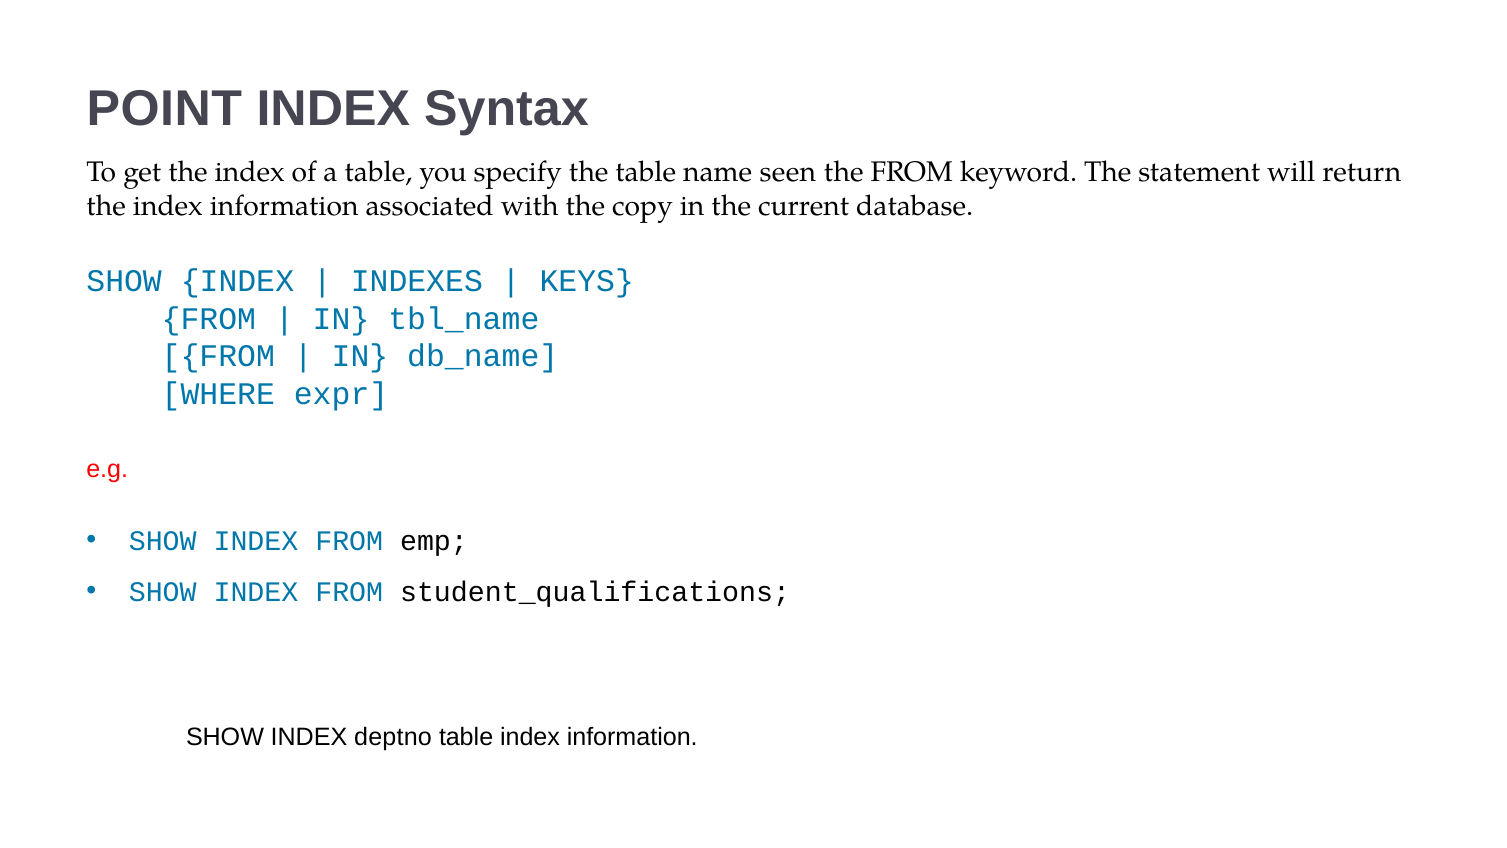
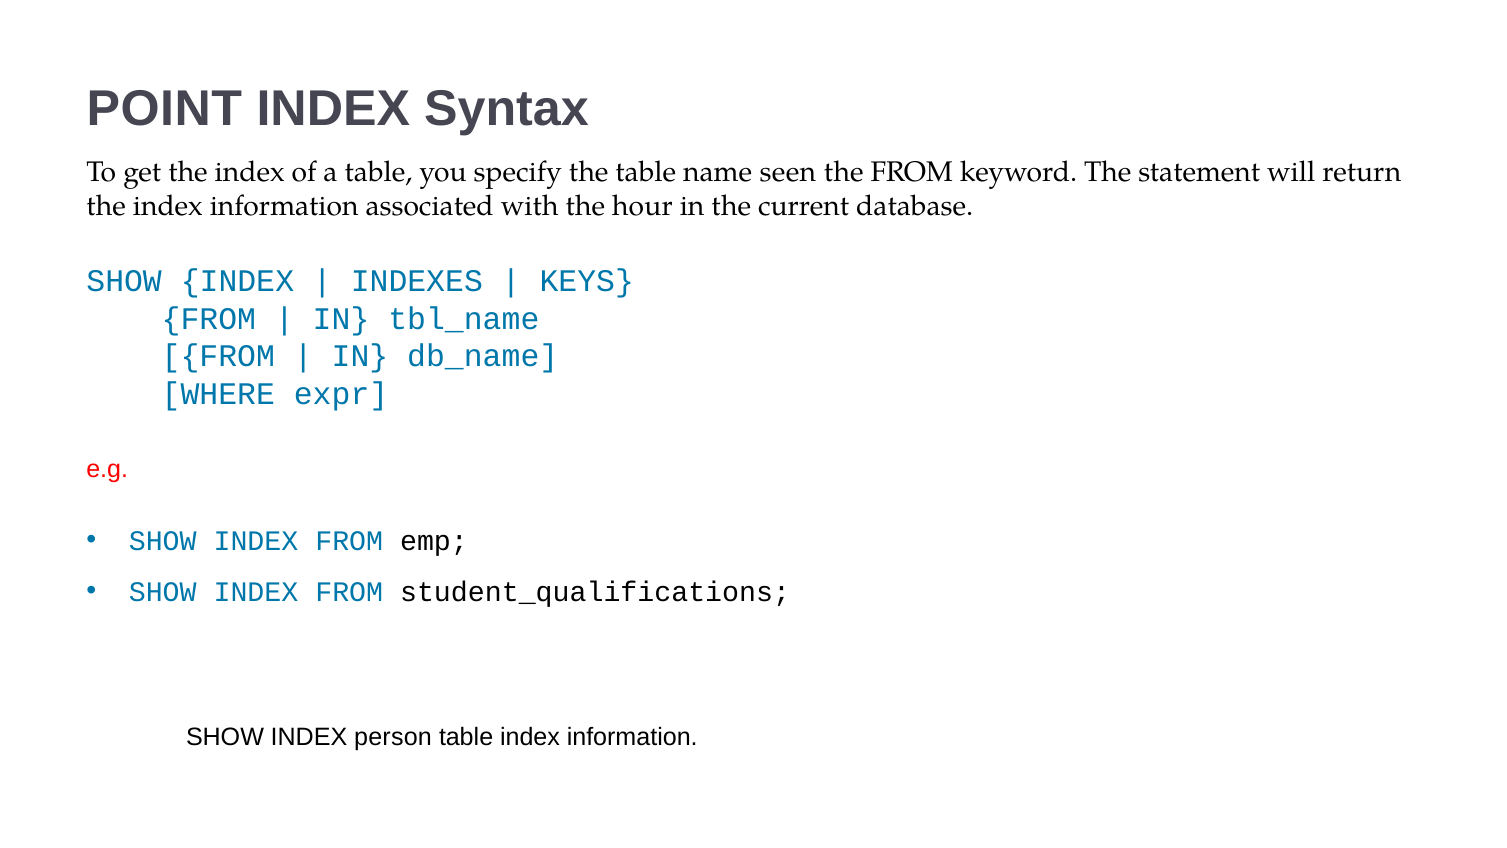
copy: copy -> hour
deptno: deptno -> person
